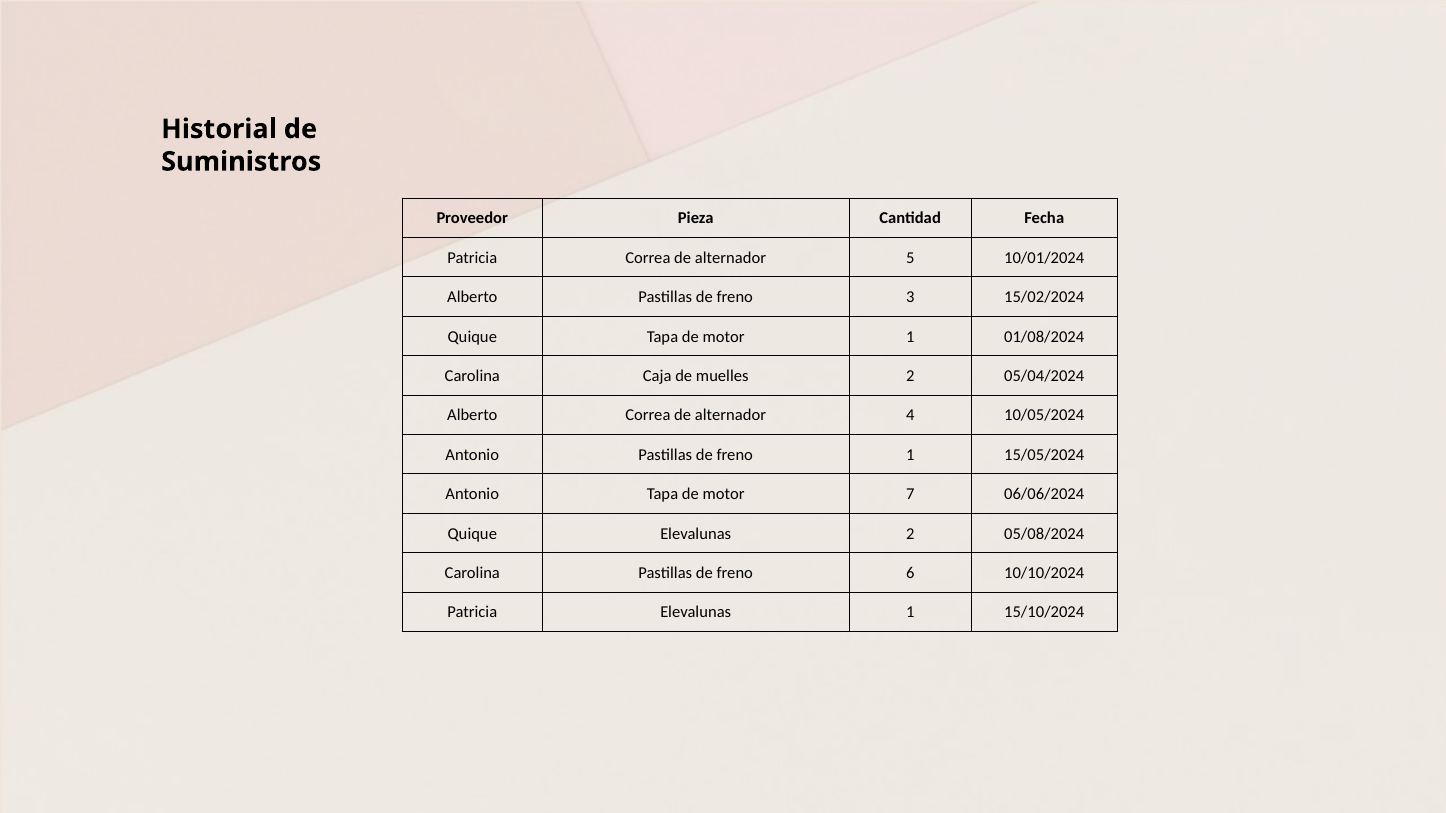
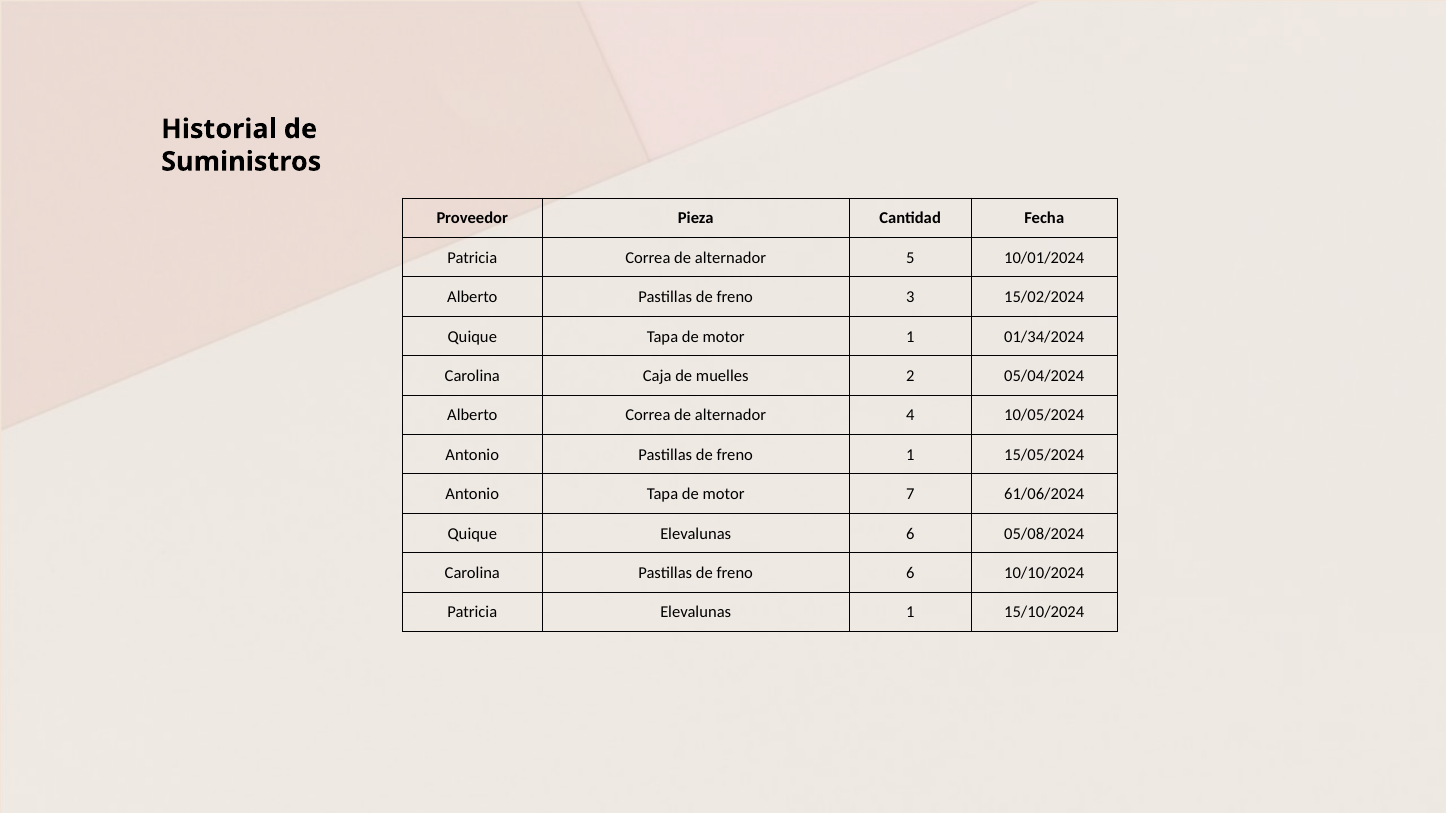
01/08/2024: 01/08/2024 -> 01/34/2024
06/06/2024: 06/06/2024 -> 61/06/2024
Elevalunas 2: 2 -> 6
